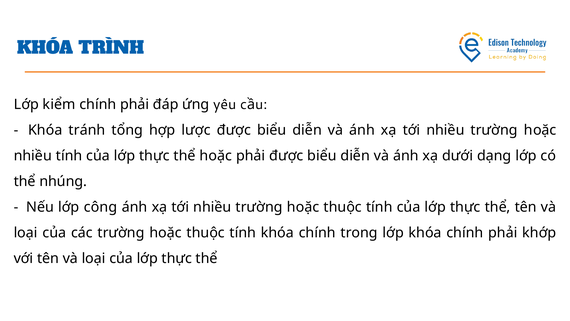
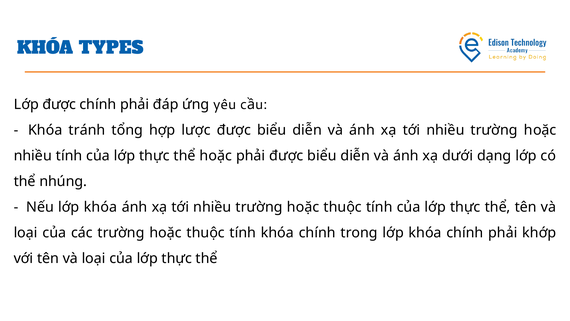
TRÌNH: TRÌNH -> TYPES
Lớp kiểm: kiểm -> được
Nếu lớp công: công -> khóa
